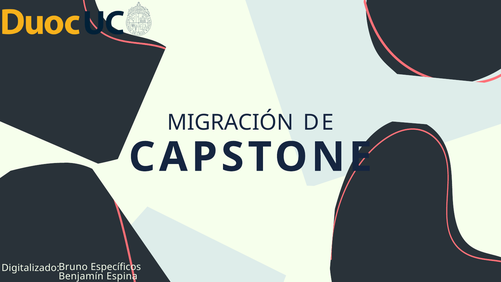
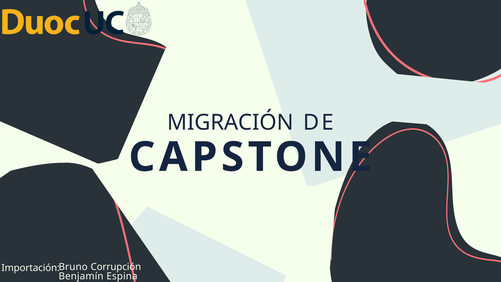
Específicos: Específicos -> Corrupción
Digitalizado: Digitalizado -> Importación
